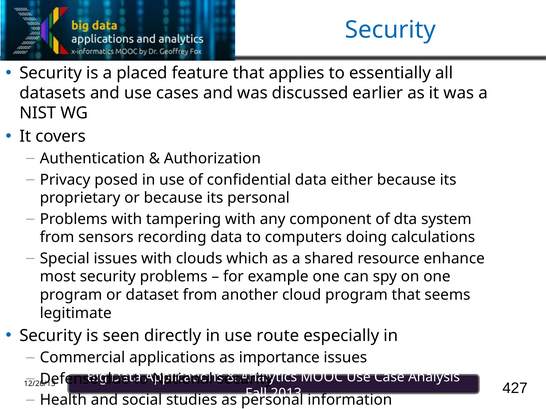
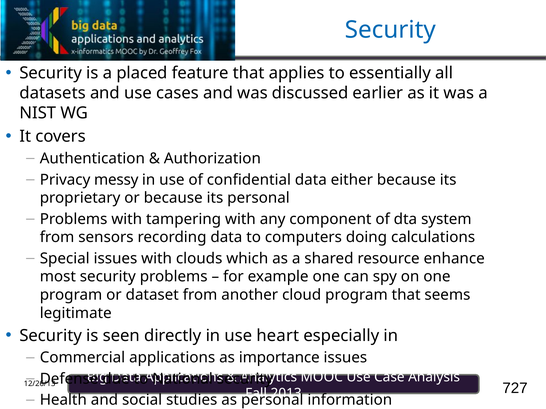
posed: posed -> messy
route: route -> heart
427: 427 -> 727
